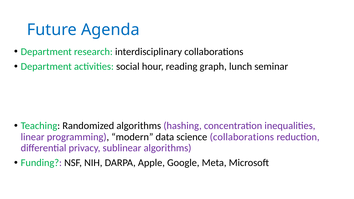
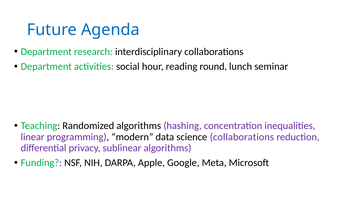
graph: graph -> round
